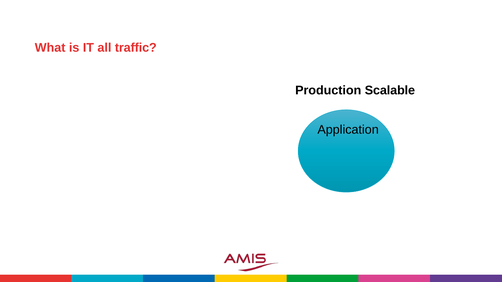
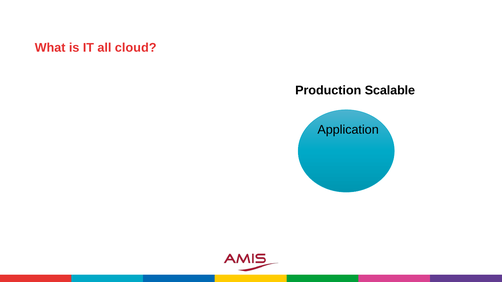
traffic: traffic -> cloud
